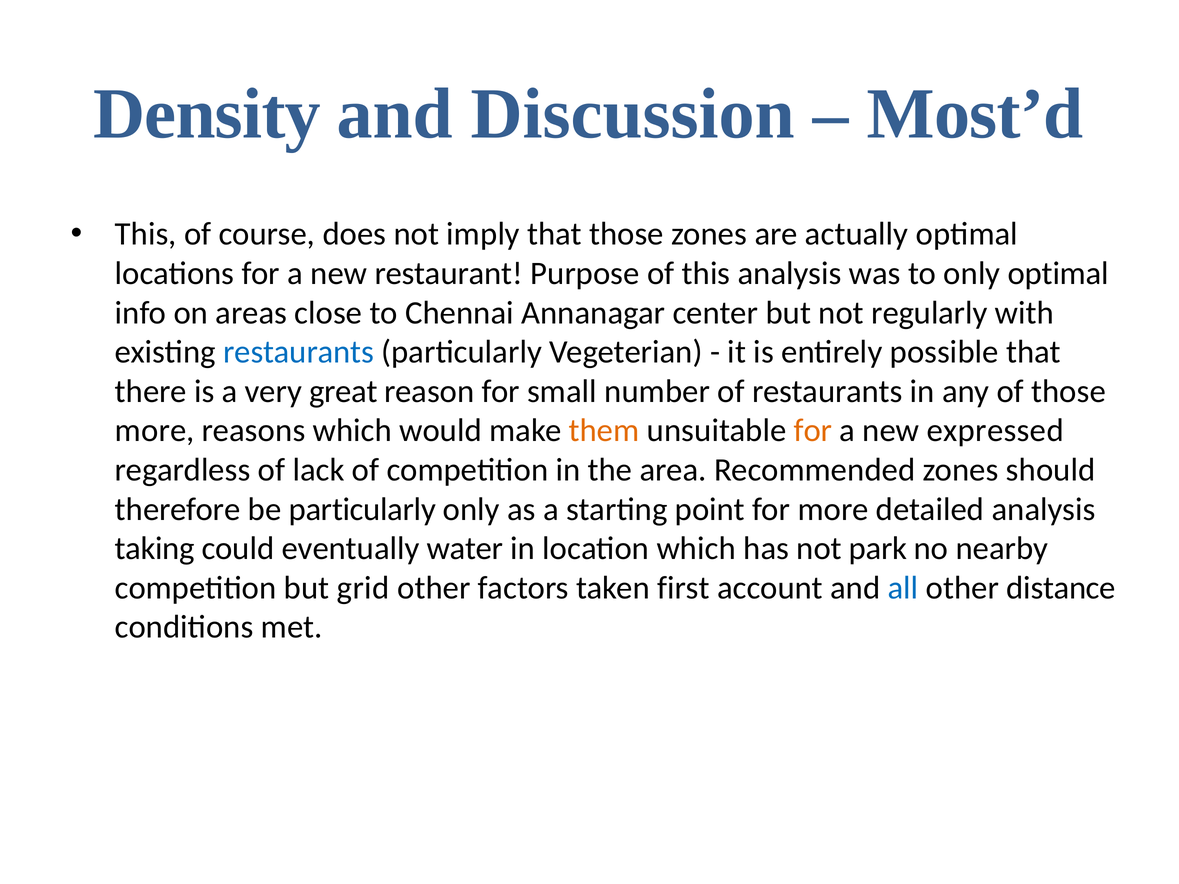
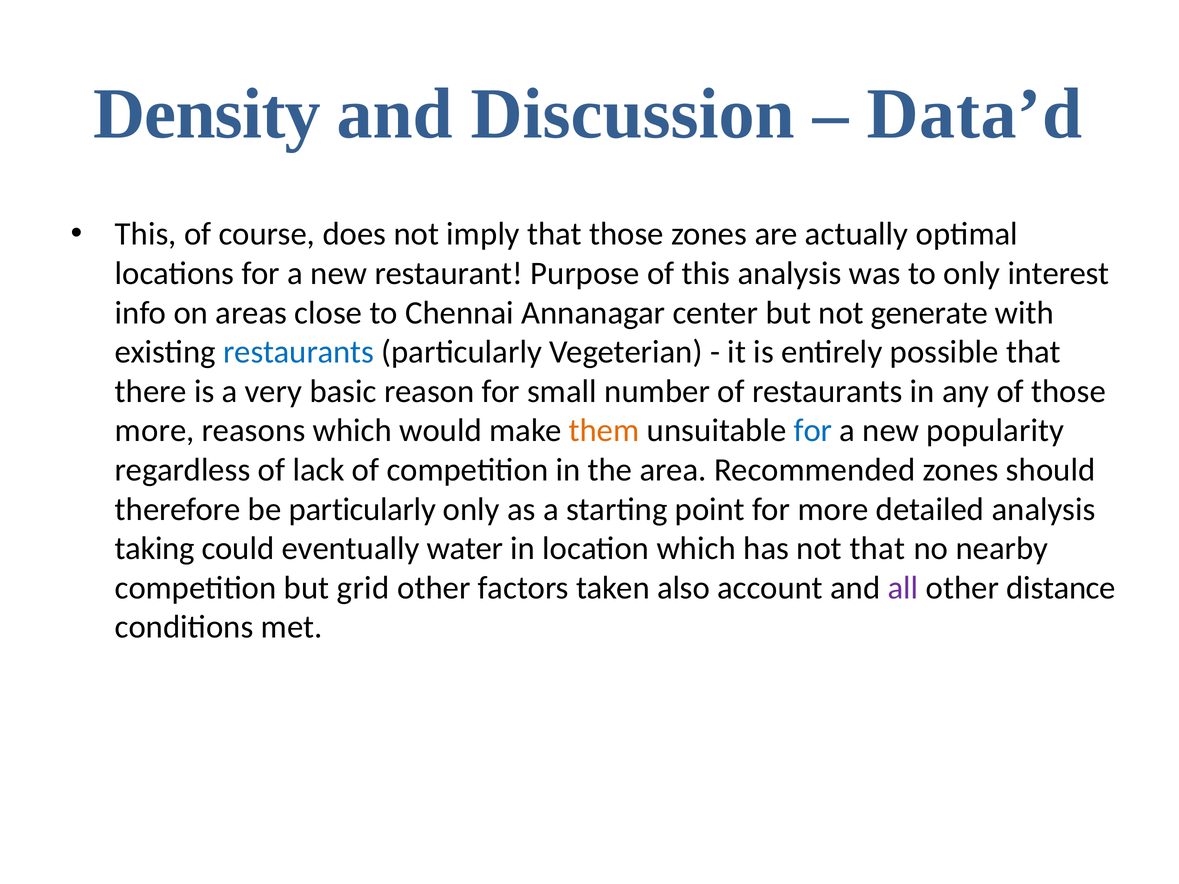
Most’d: Most’d -> Data’d
only optimal: optimal -> interest
regularly: regularly -> generate
great: great -> basic
for at (813, 431) colour: orange -> blue
expressed: expressed -> popularity
not park: park -> that
first: first -> also
all colour: blue -> purple
